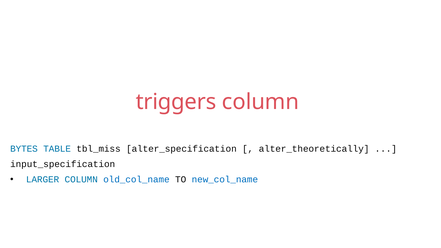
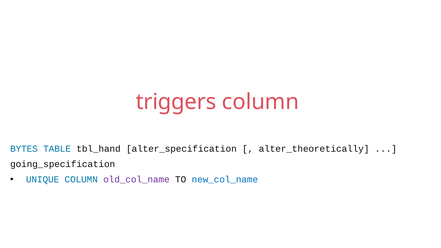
tbl_miss: tbl_miss -> tbl_hand
input_specification: input_specification -> going_specification
LARGER: LARGER -> UNIQUE
old_col_name colour: blue -> purple
